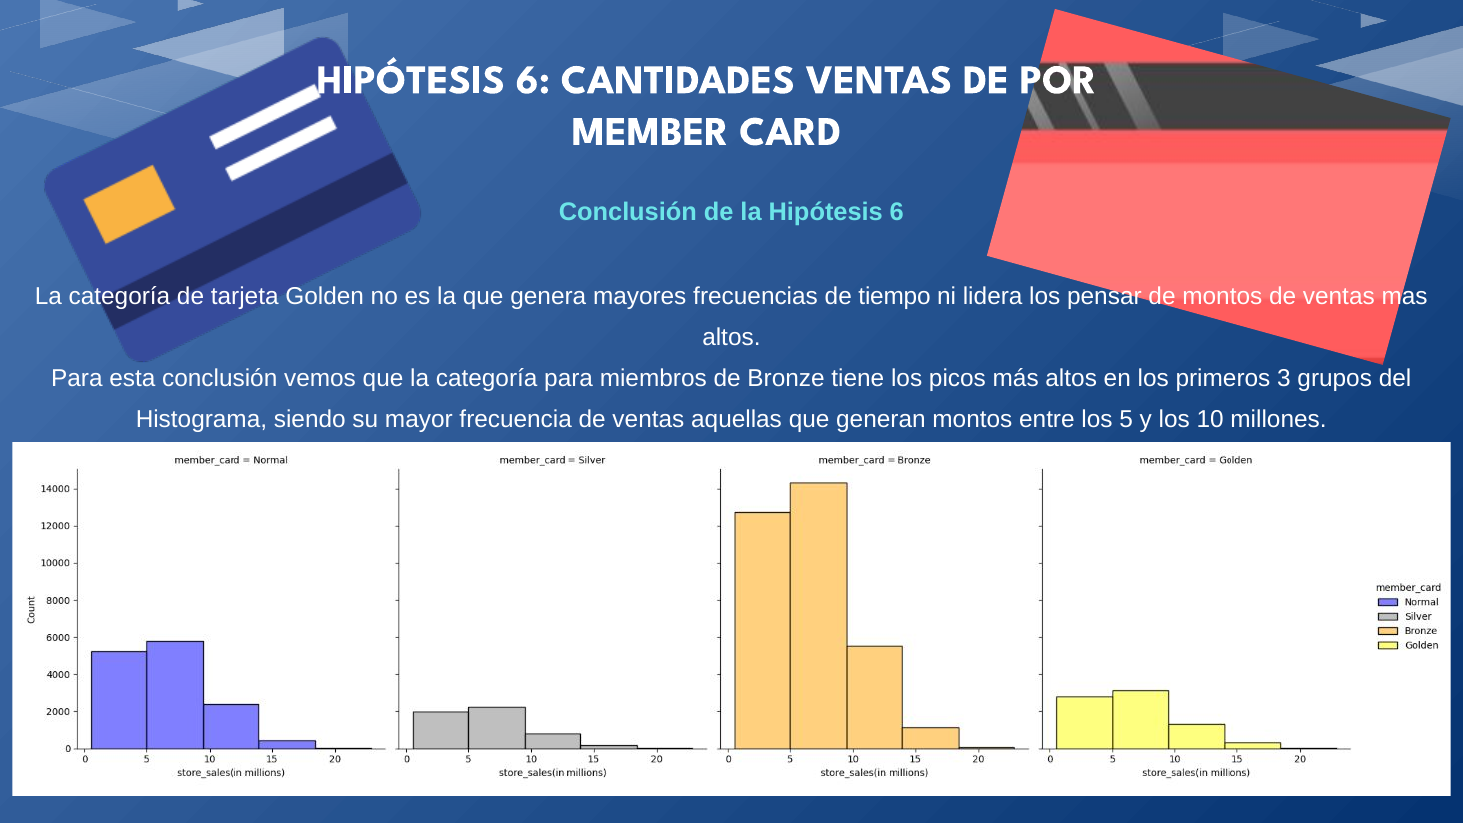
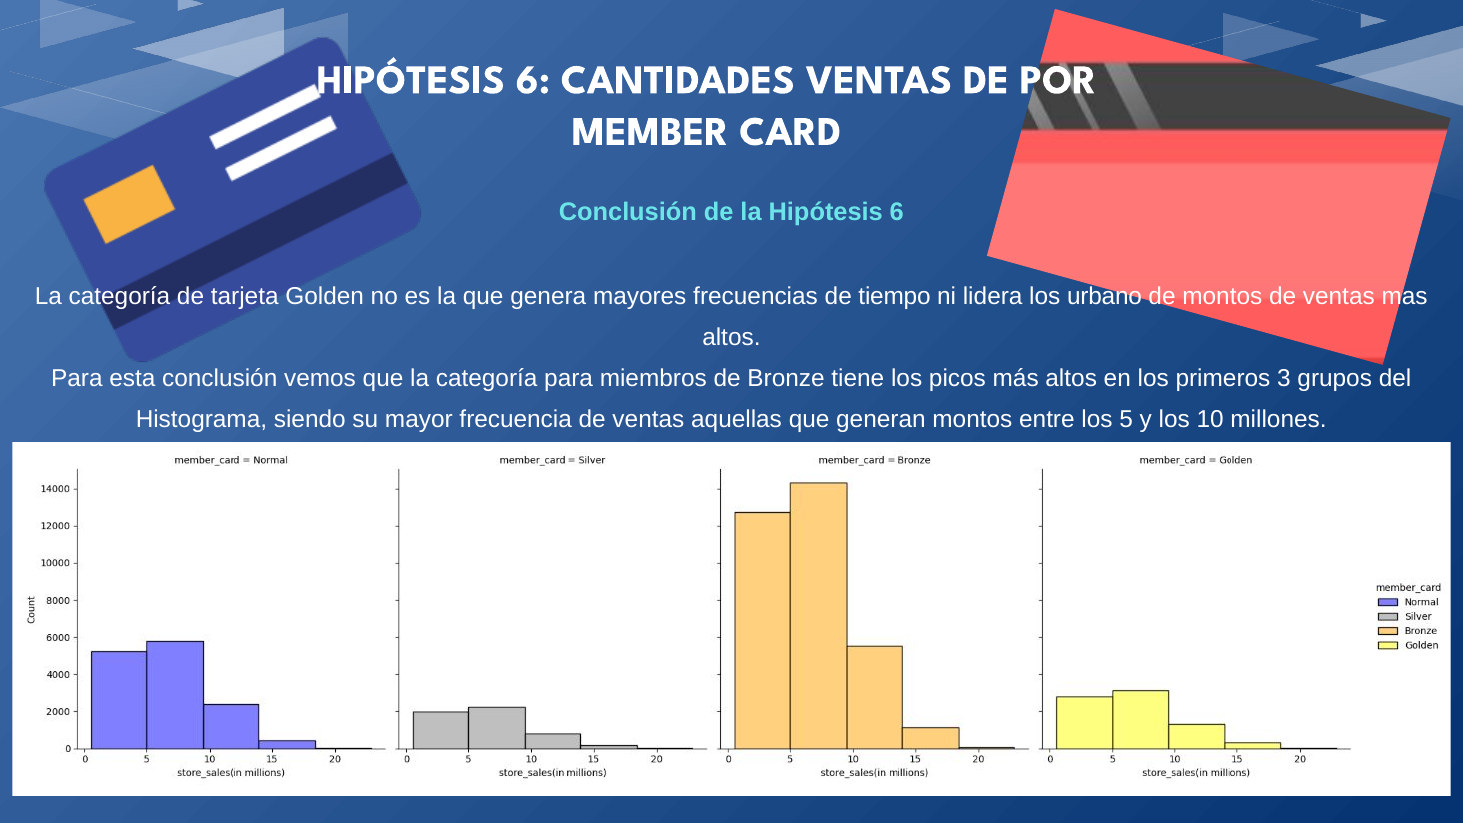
pensar: pensar -> urbano
